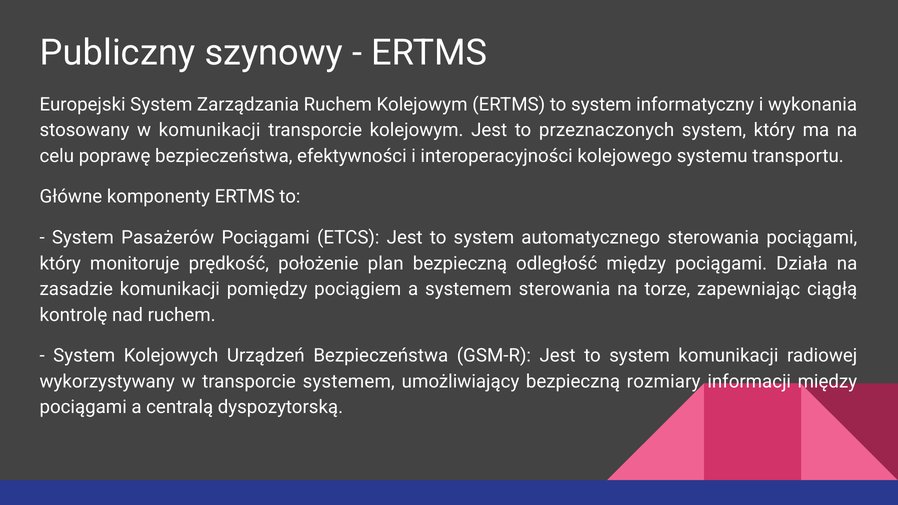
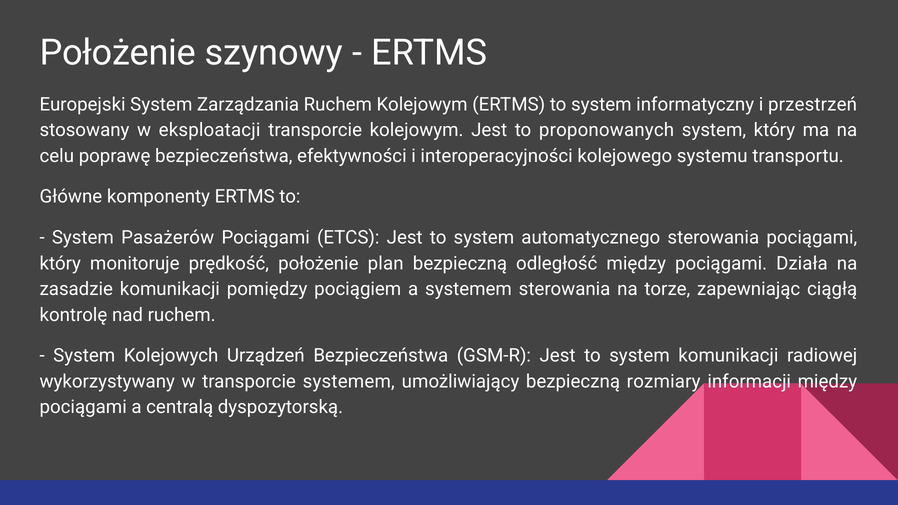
Publiczny at (117, 53): Publiczny -> Położenie
wykonania: wykonania -> przestrzeń
w komunikacji: komunikacji -> eksploatacji
przeznaczonych: przeznaczonych -> proponowanych
